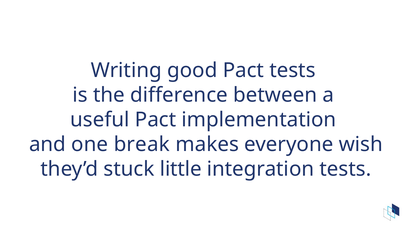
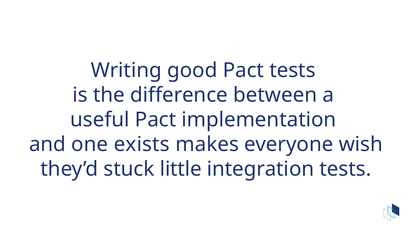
break: break -> exists
